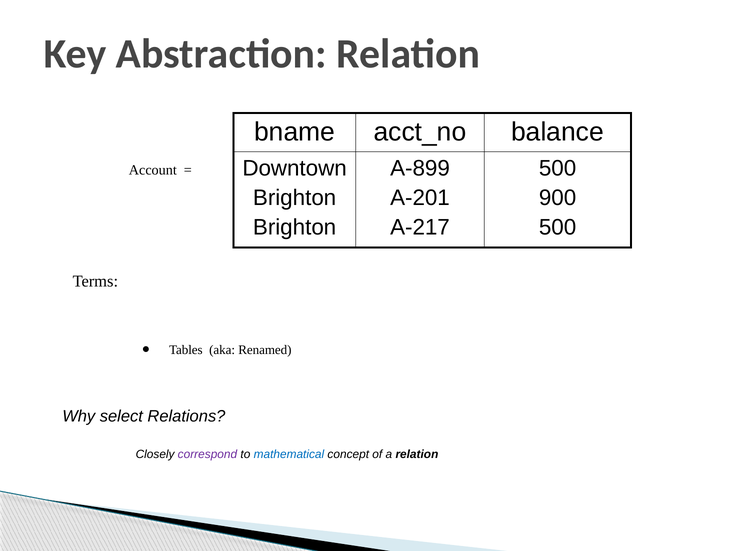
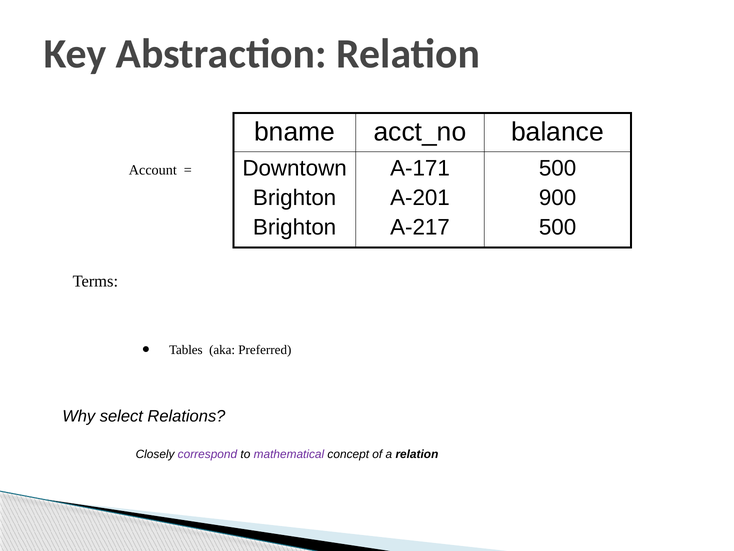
A-899: A-899 -> A-171
Renamed: Renamed -> Preferred
mathematical colour: blue -> purple
